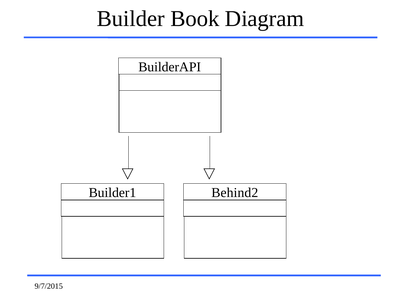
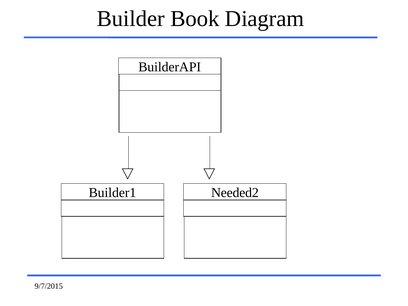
Behind2: Behind2 -> Needed2
